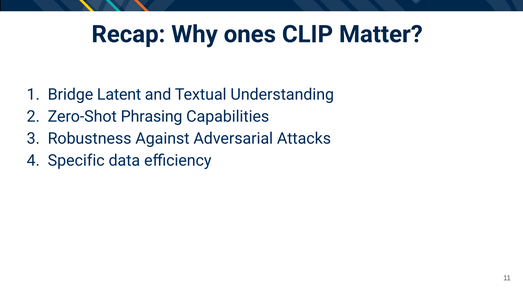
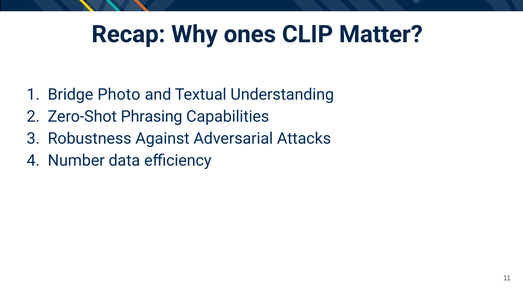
Latent: Latent -> Photo
Specific: Specific -> Number
